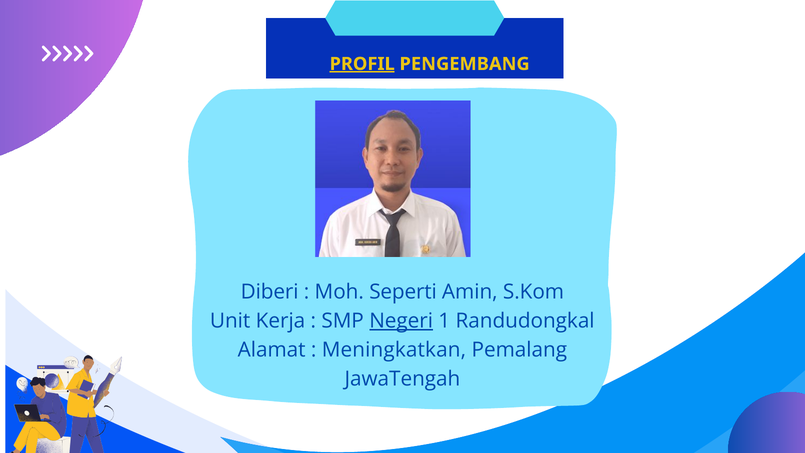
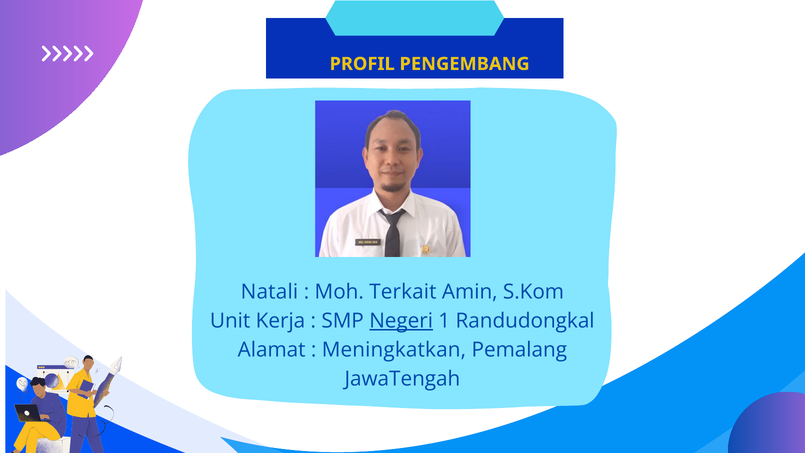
PROFIL underline: present -> none
Diberi: Diberi -> Natali
Seperti: Seperti -> Terkait
